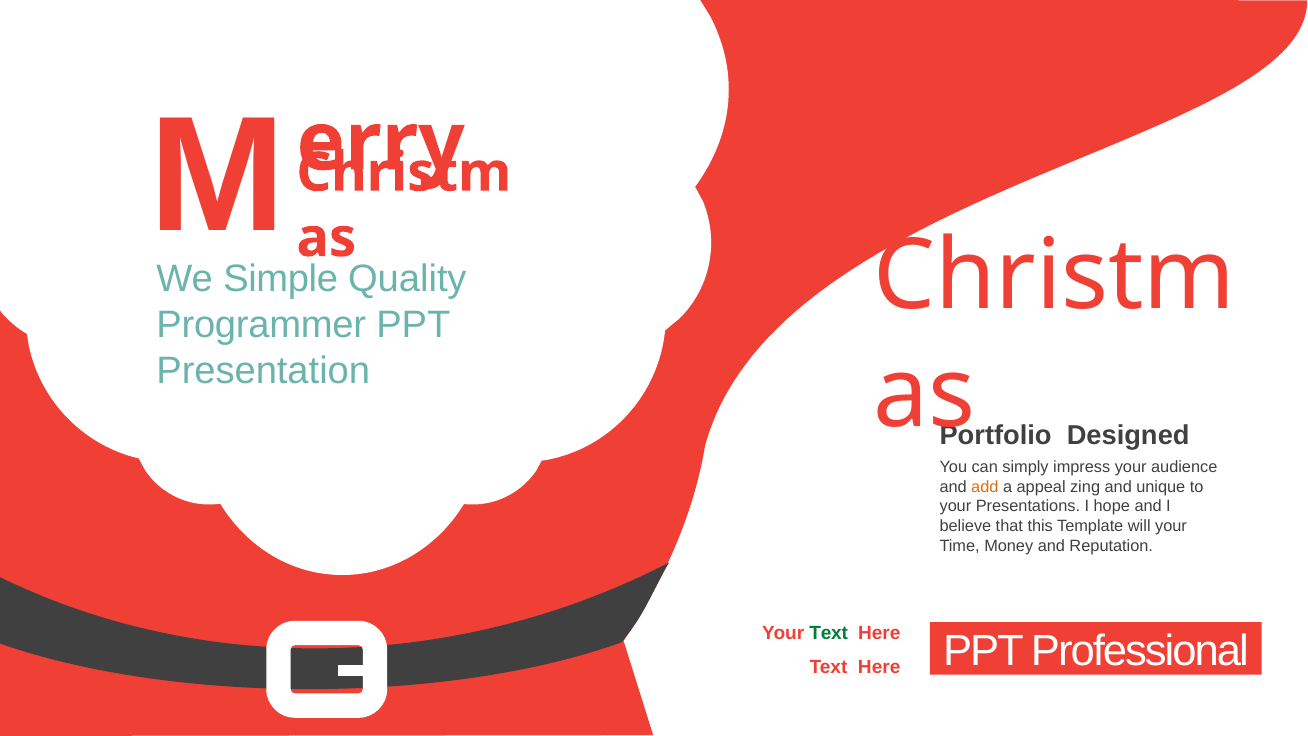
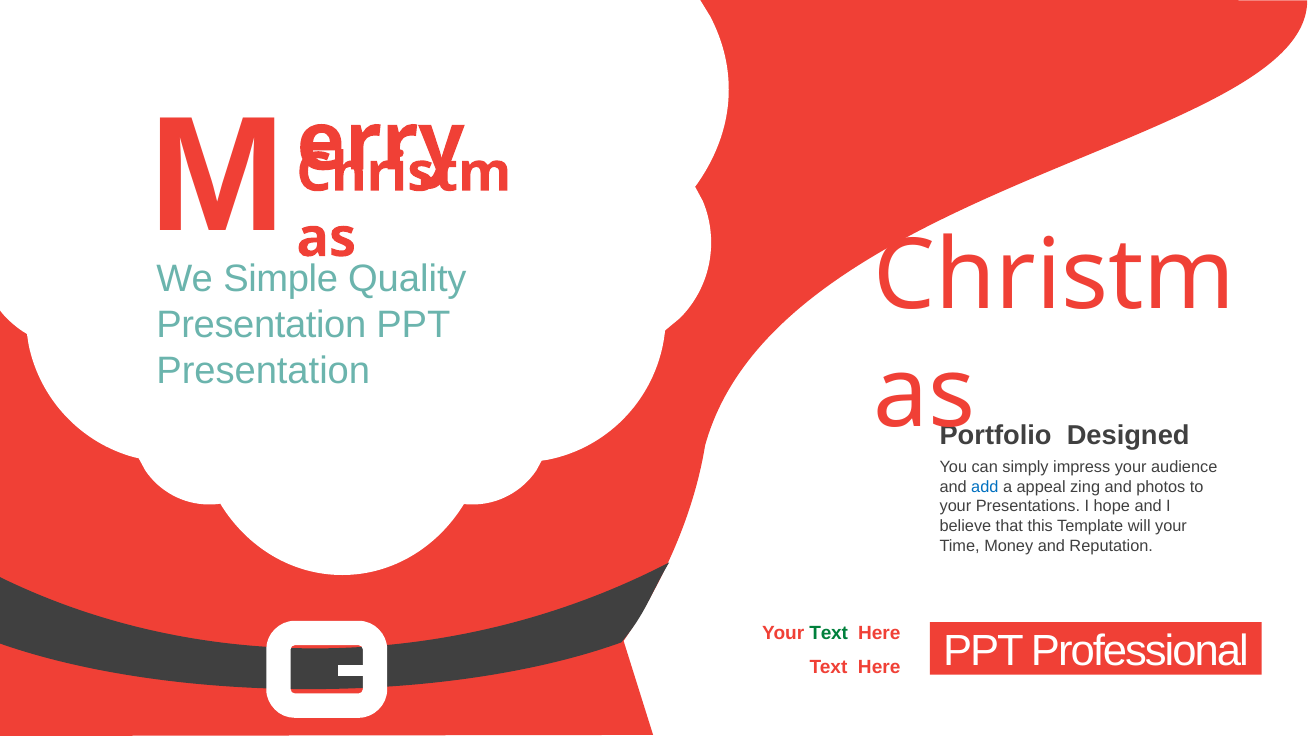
Programmer at (261, 325): Programmer -> Presentation
add colour: orange -> blue
unique: unique -> photos
